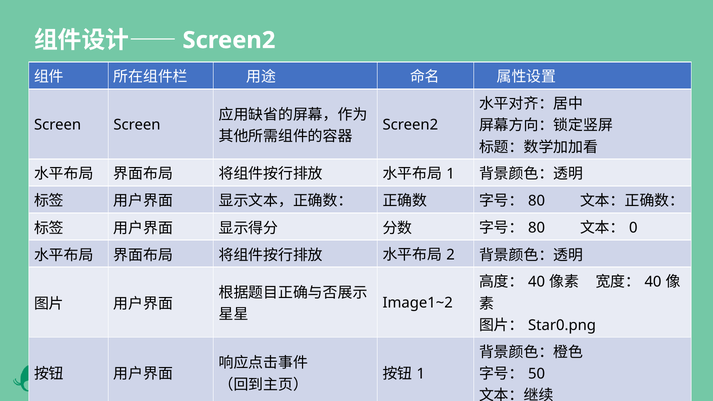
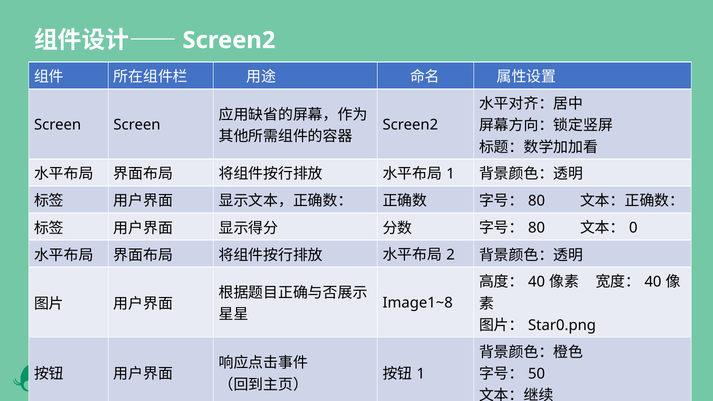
Image1~2: Image1~2 -> Image1~8
